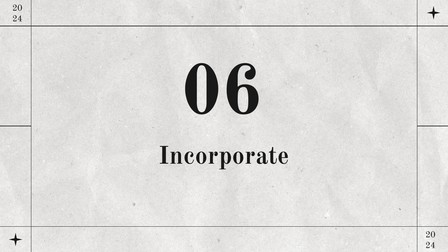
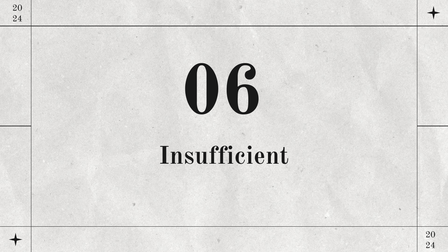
Incorporate: Incorporate -> Insufficient
